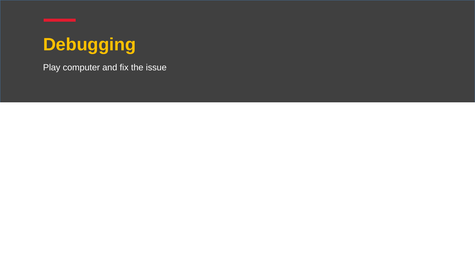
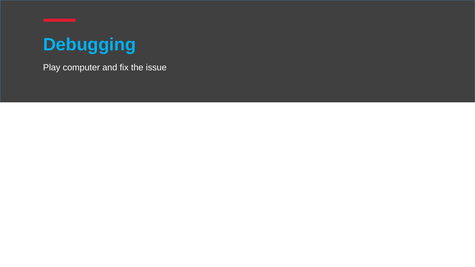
Debugging colour: yellow -> light blue
